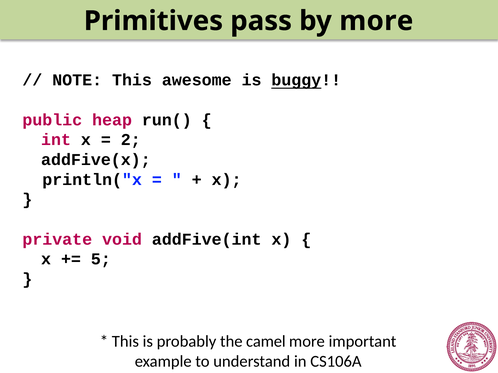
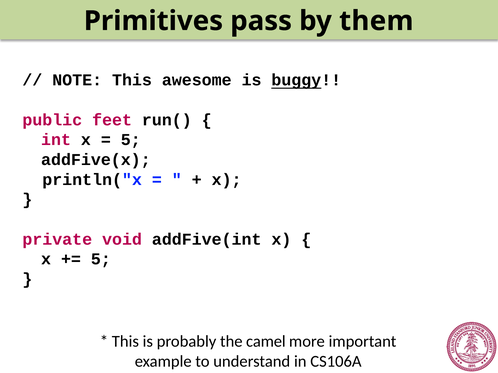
by more: more -> them
heap: heap -> feet
2 at (131, 140): 2 -> 5
